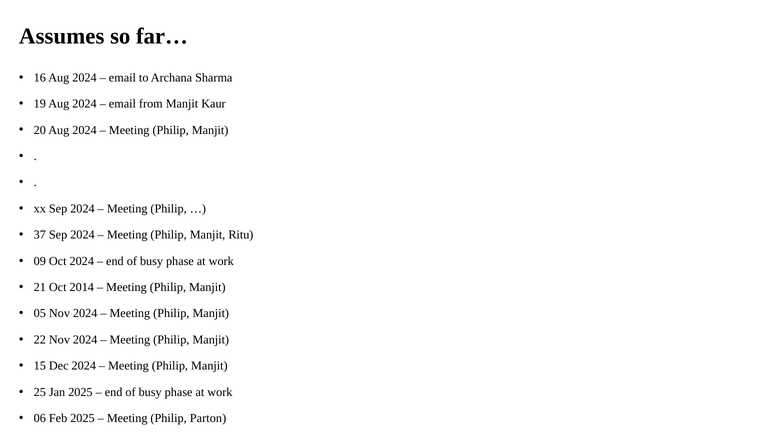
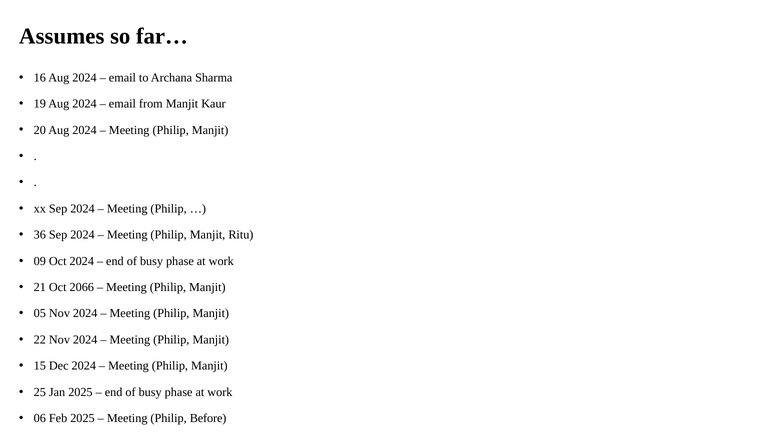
37: 37 -> 36
2014: 2014 -> 2066
Parton: Parton -> Before
